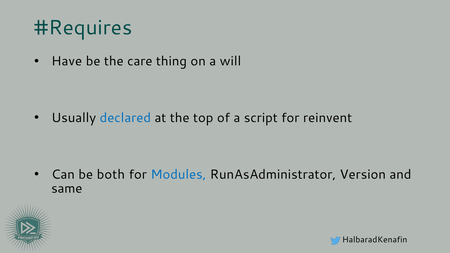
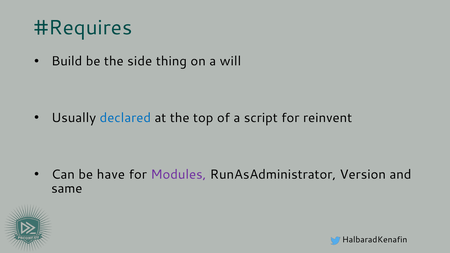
Have: Have -> Build
care: care -> side
both: both -> have
Modules colour: blue -> purple
